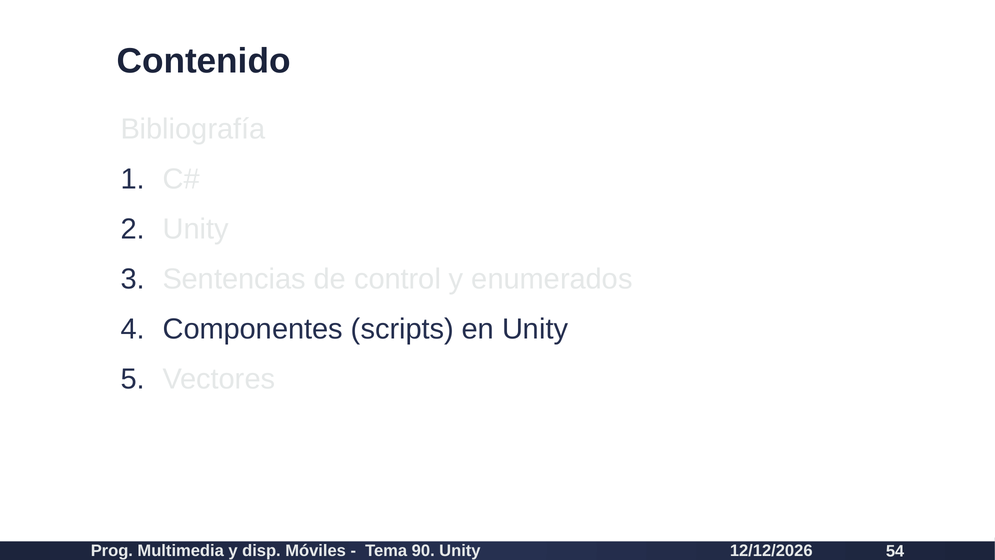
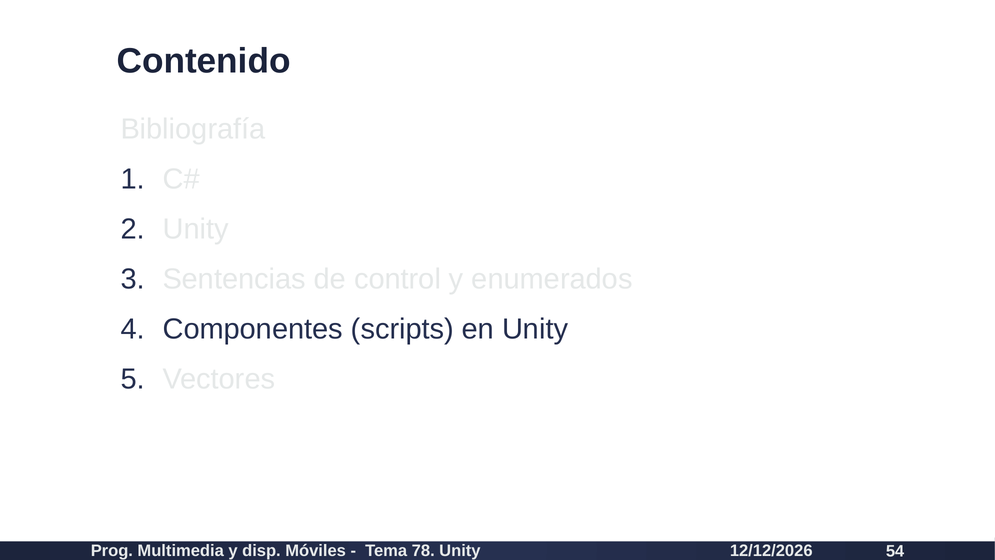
90: 90 -> 78
